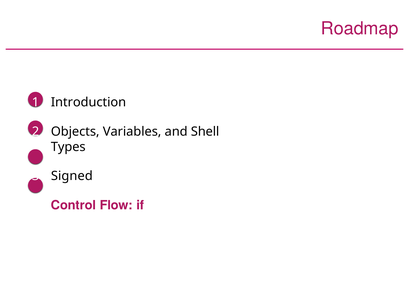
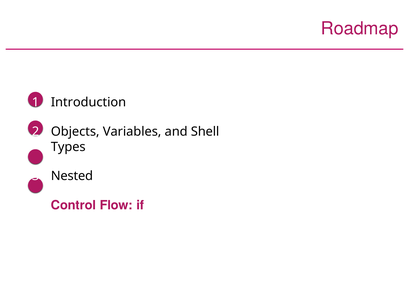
Signed: Signed -> Nested
